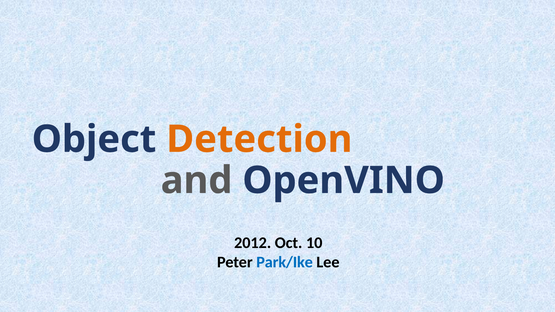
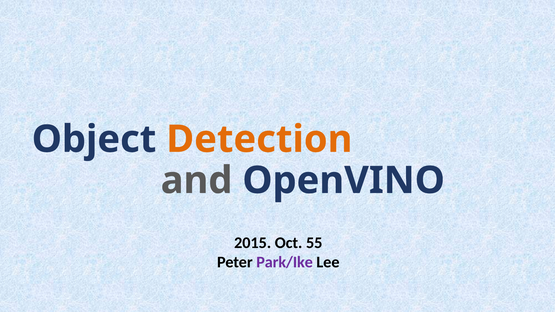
2012: 2012 -> 2015
10: 10 -> 55
Park/Ike colour: blue -> purple
